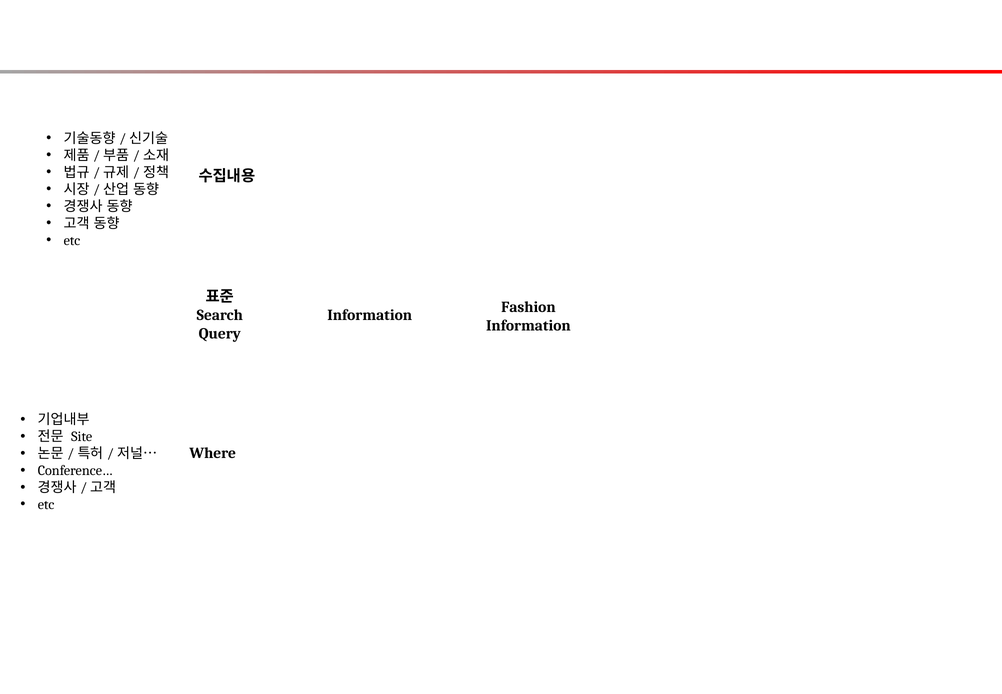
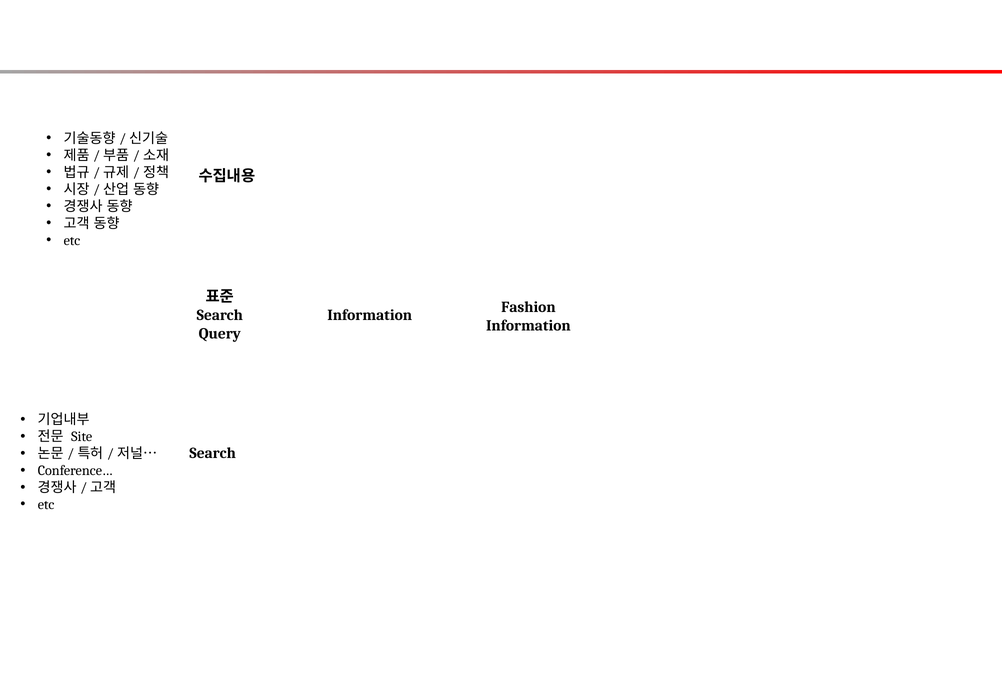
Where at (213, 453): Where -> Search
